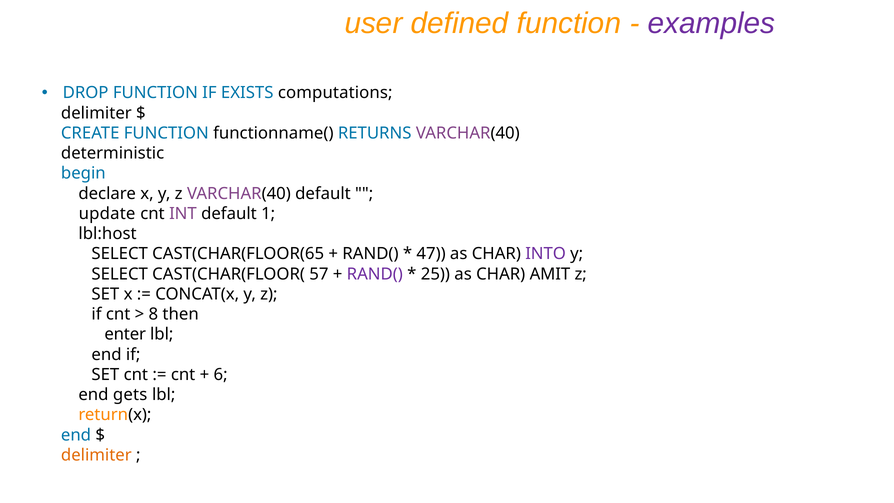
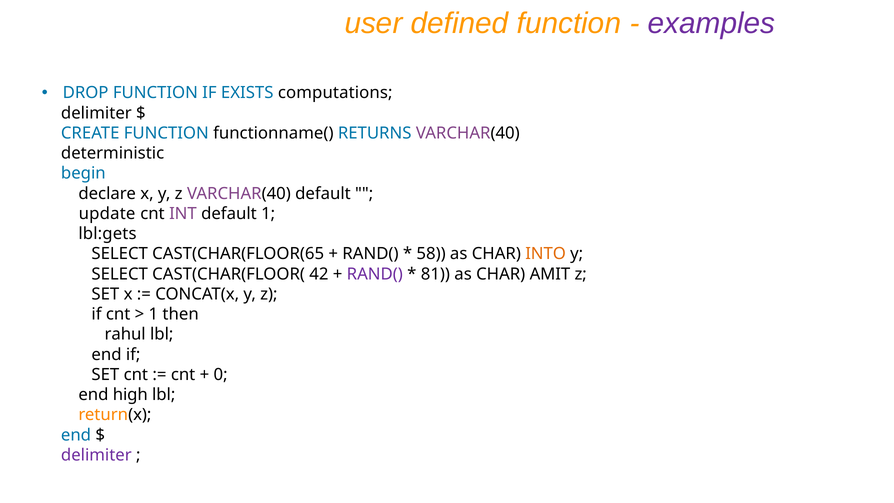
lbl:host: lbl:host -> lbl:gets
47: 47 -> 58
INTO colour: purple -> orange
57: 57 -> 42
25: 25 -> 81
8 at (153, 314): 8 -> 1
enter: enter -> rahul
6: 6 -> 0
gets: gets -> high
delimiter at (96, 455) colour: orange -> purple
